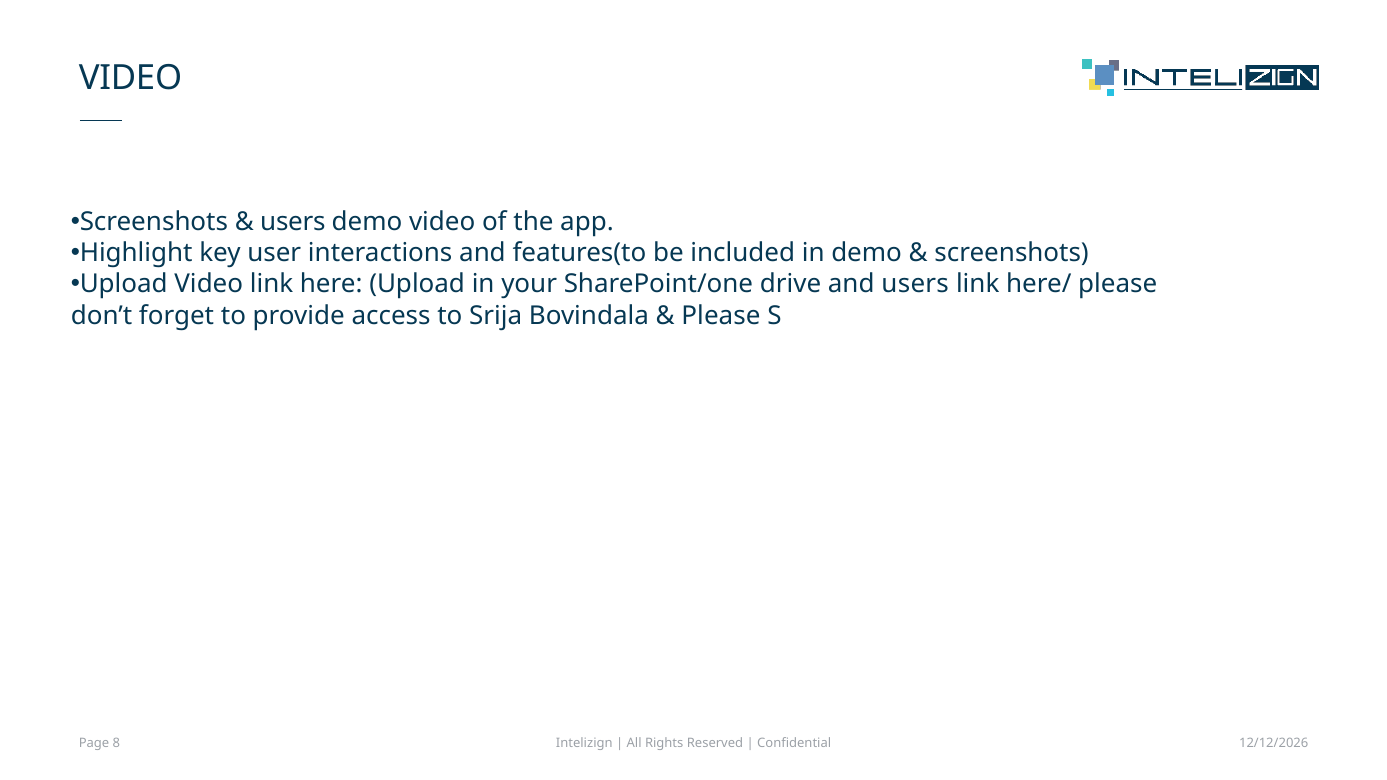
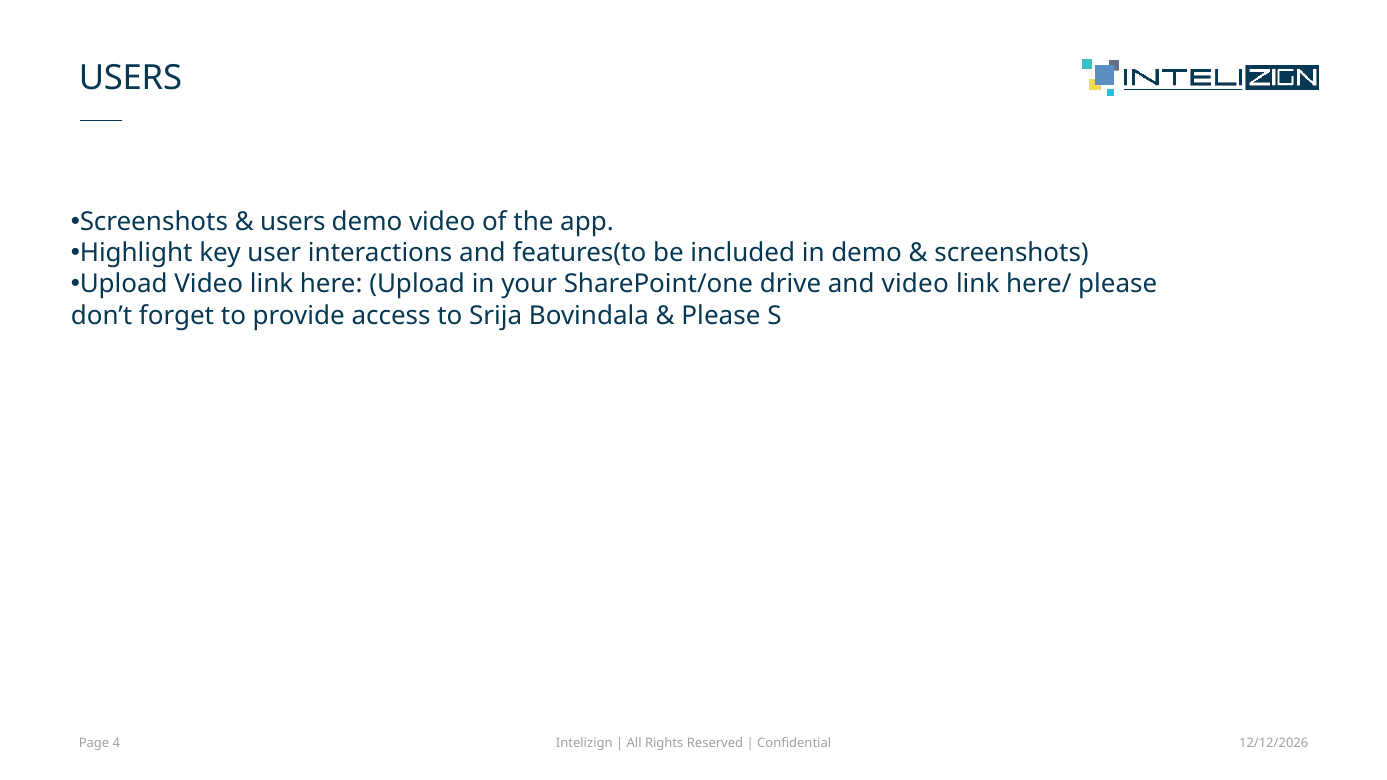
VIDEO at (130, 78): VIDEO -> USERS
and users: users -> video
8: 8 -> 4
